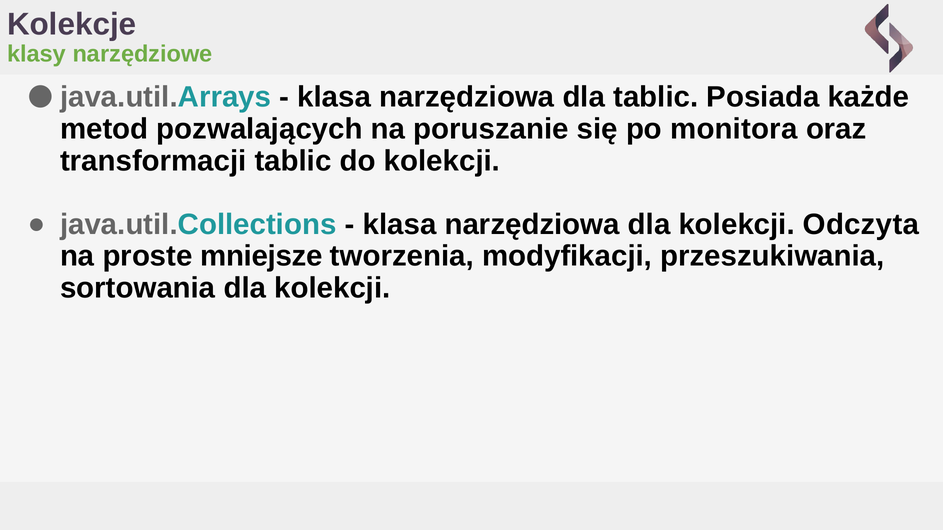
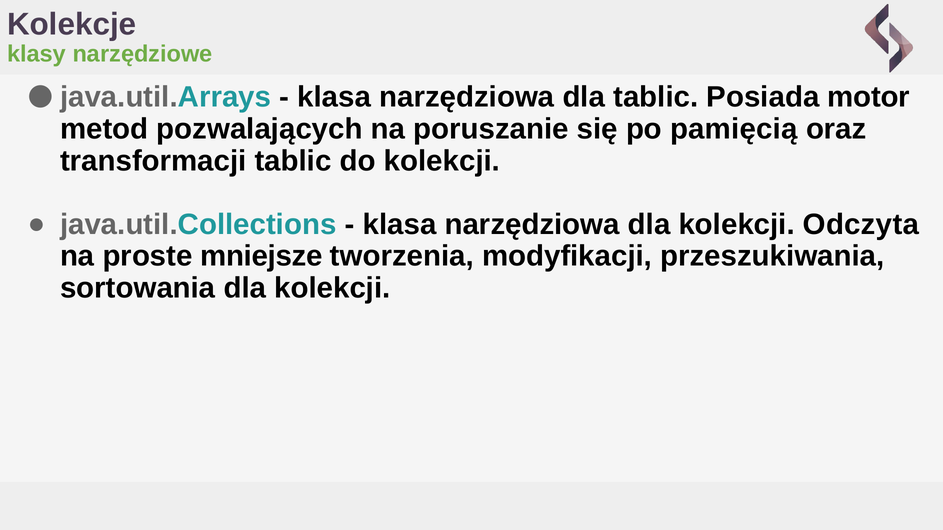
każde: każde -> motor
monitora: monitora -> pamięcią
